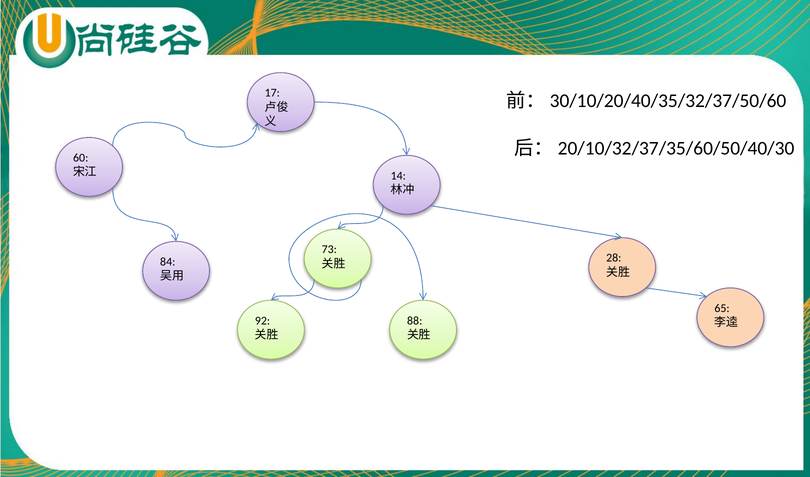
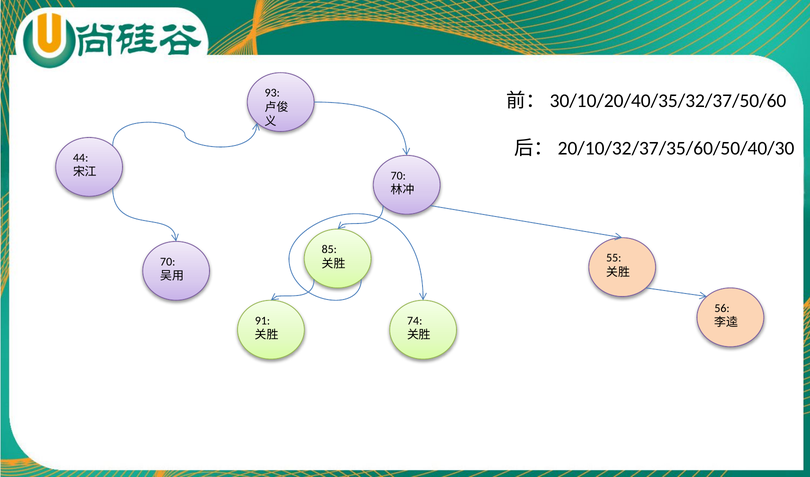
17: 17 -> 93
60: 60 -> 44
14 at (398, 176): 14 -> 70
73: 73 -> 85
28: 28 -> 55
84 at (168, 262): 84 -> 70
65: 65 -> 56
92: 92 -> 91
88: 88 -> 74
